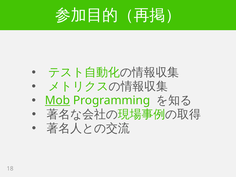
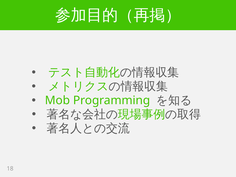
Mob underline: present -> none
